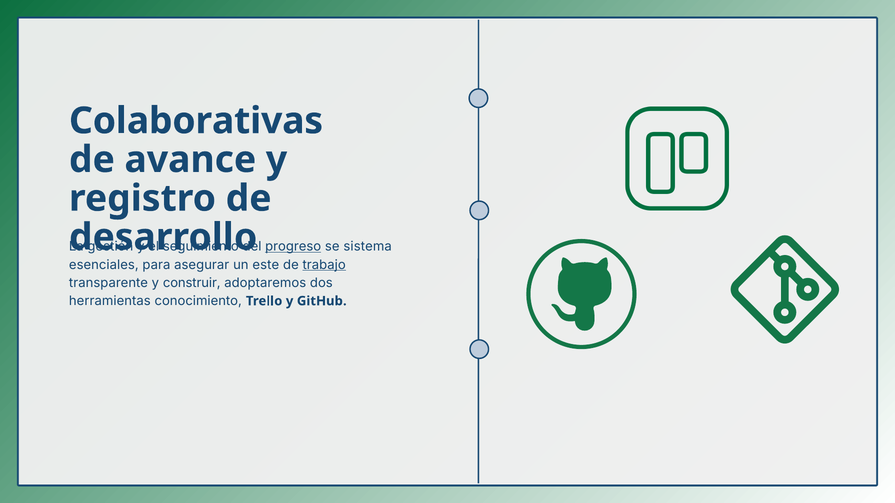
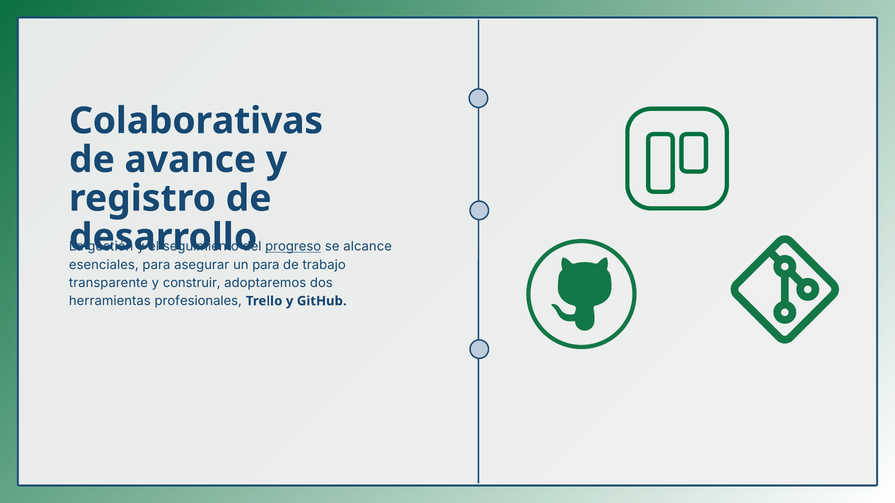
sistema: sistema -> alcance
este at (266, 265): este -> para
trabajo underline: present -> none
conocimiento: conocimiento -> profesionales
